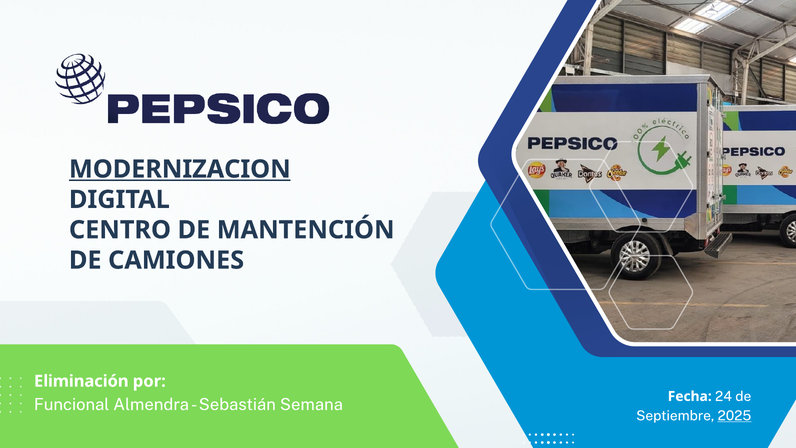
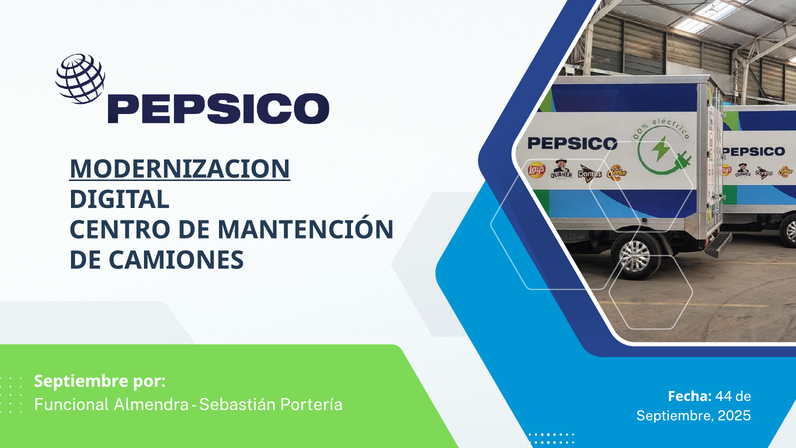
Eliminación at (81, 381): Eliminación -> Septiembre
Semana: Semana -> Portería
24: 24 -> 44
2025 underline: present -> none
